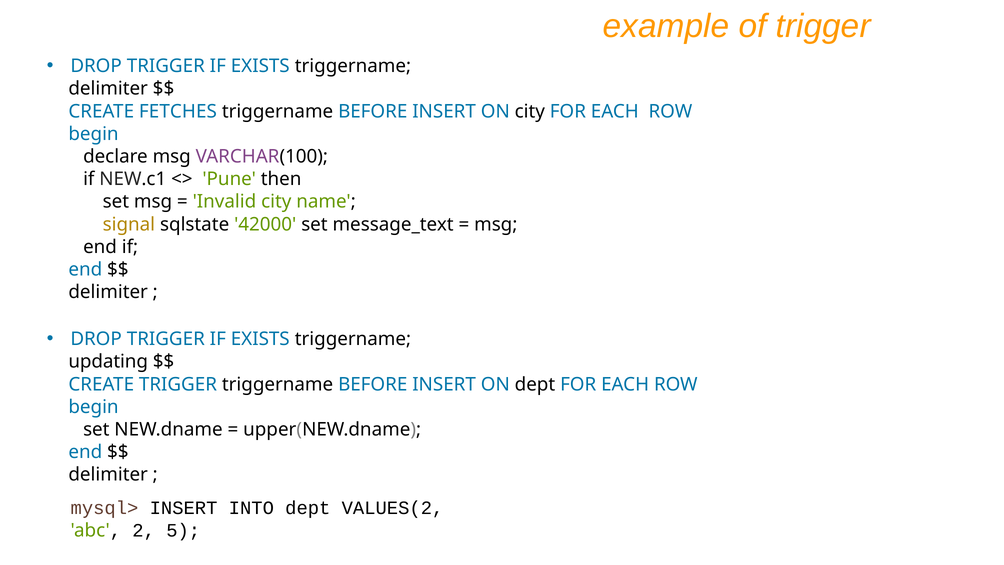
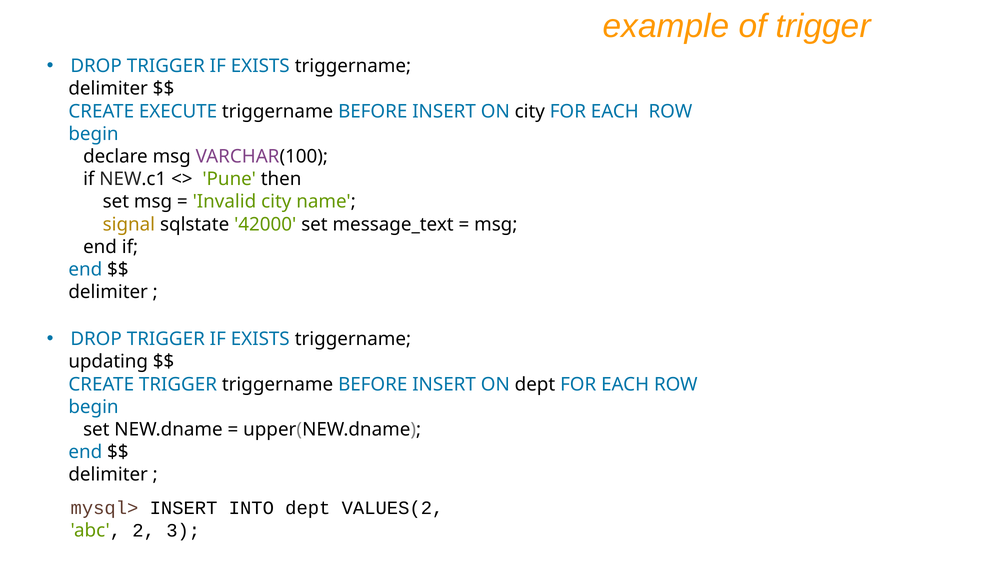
FETCHES: FETCHES -> EXECUTE
5: 5 -> 3
